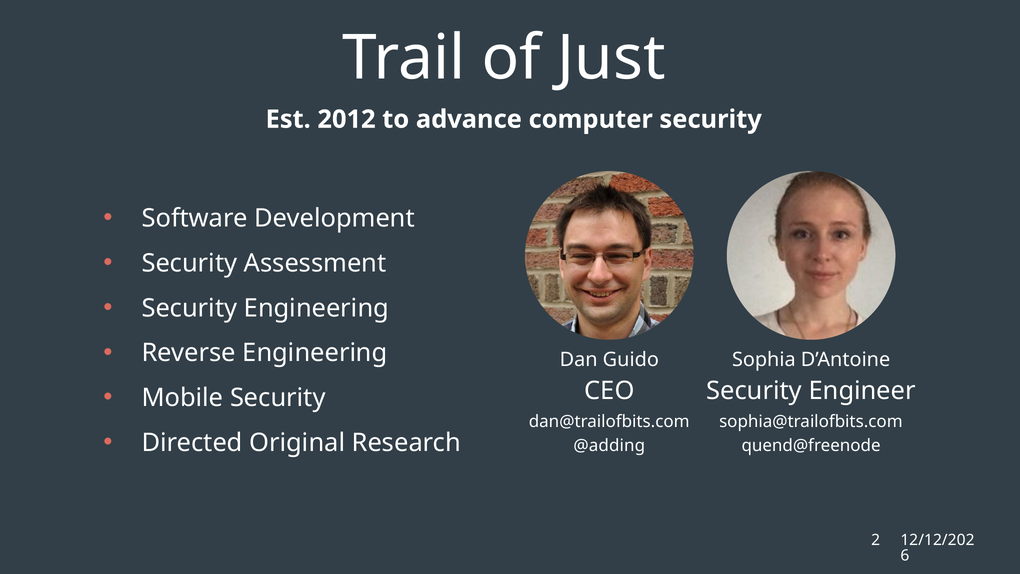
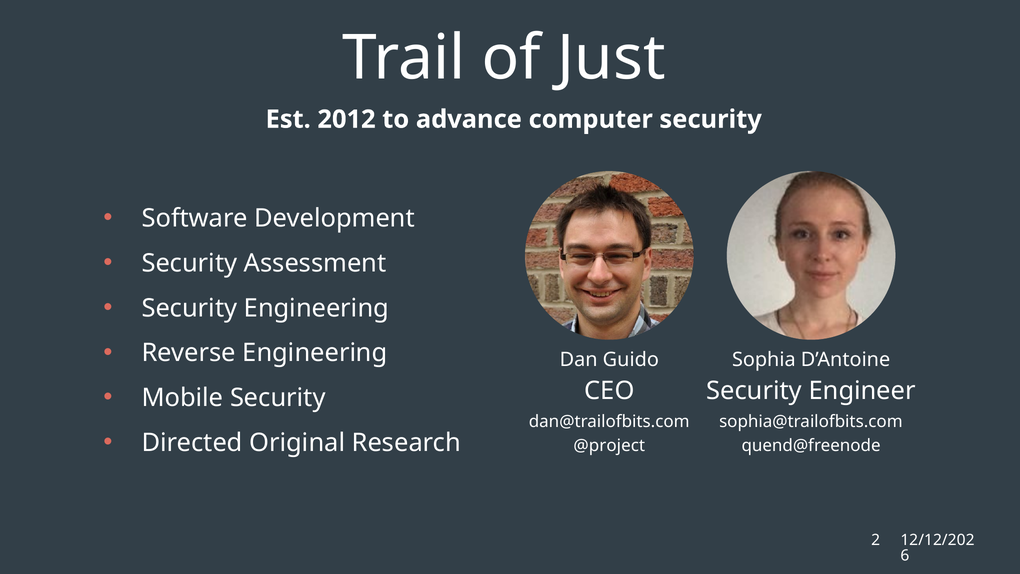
@adding: @adding -> @project
